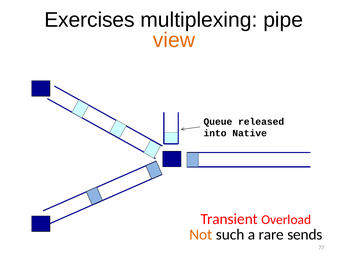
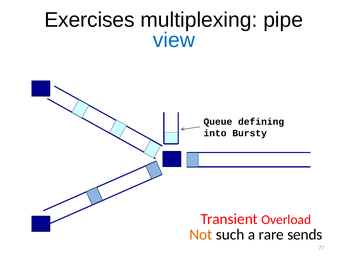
view colour: orange -> blue
released: released -> defining
Native: Native -> Bursty
